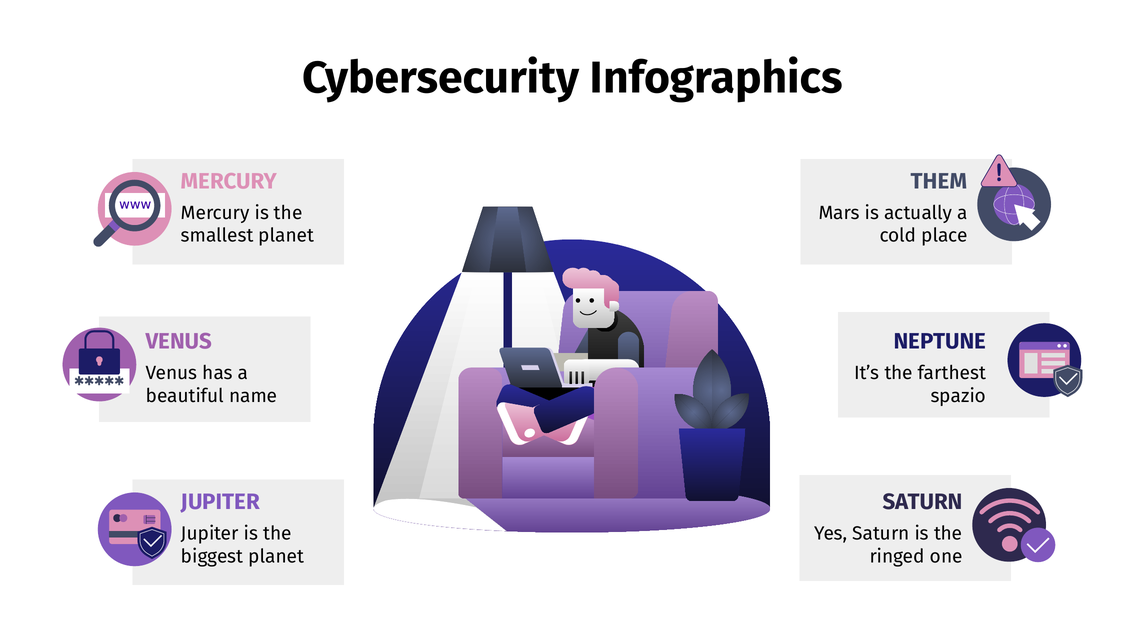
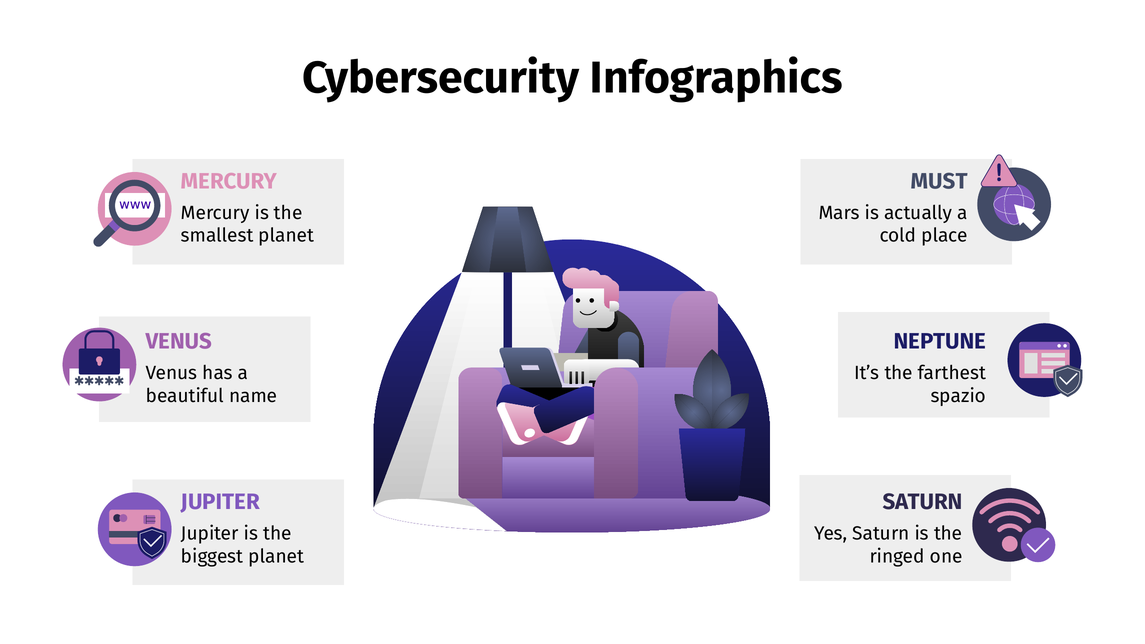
THEM: THEM -> MUST
